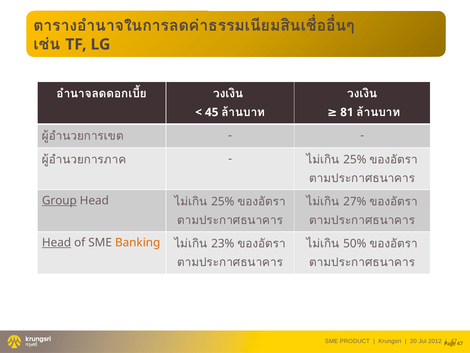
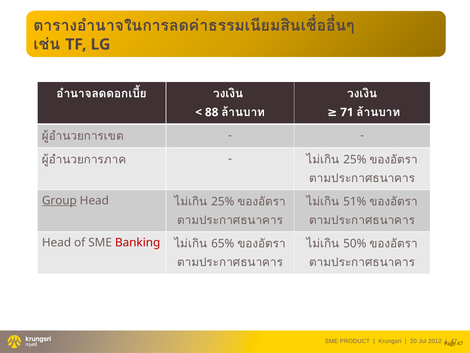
81: 81 -> 71
45: 45 -> 88
27%: 27% -> 51%
Head at (57, 242) underline: present -> none
Banking colour: orange -> red
23%: 23% -> 65%
